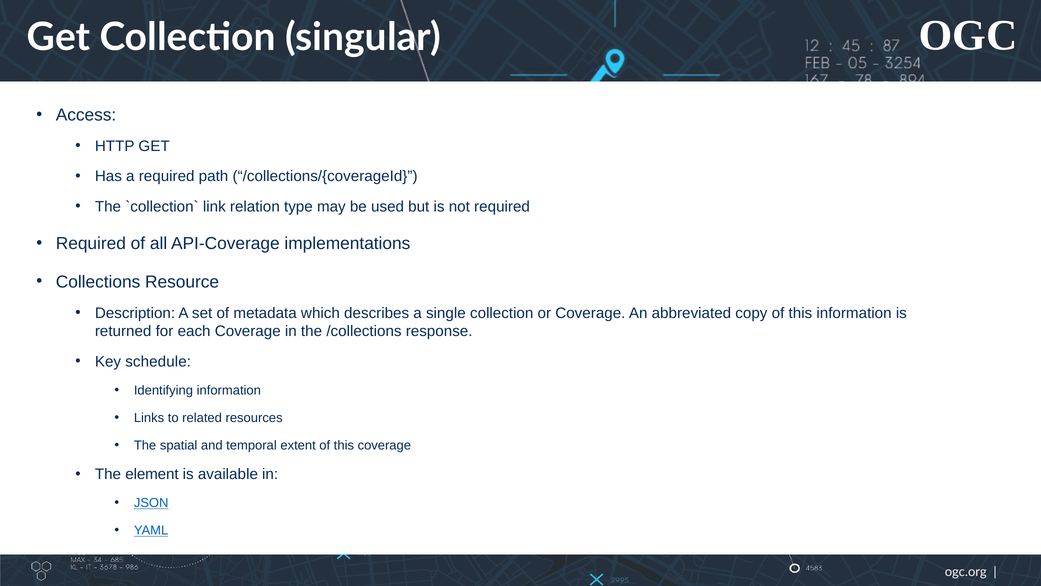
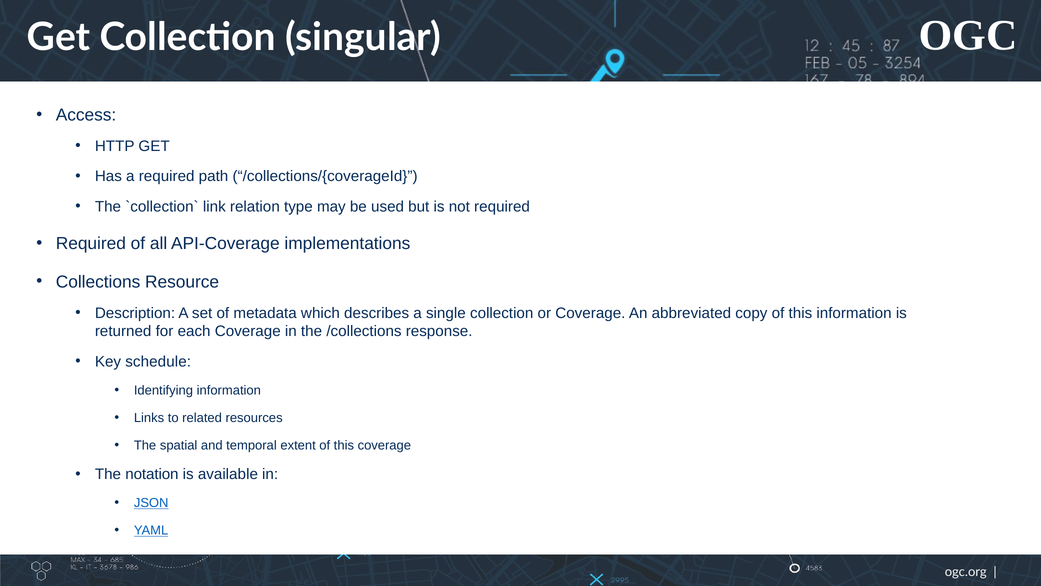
element: element -> notation
